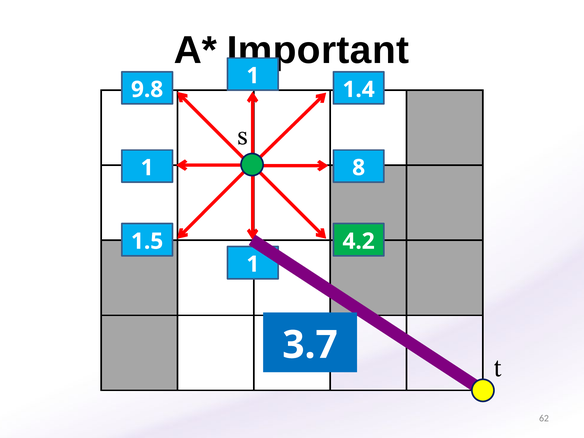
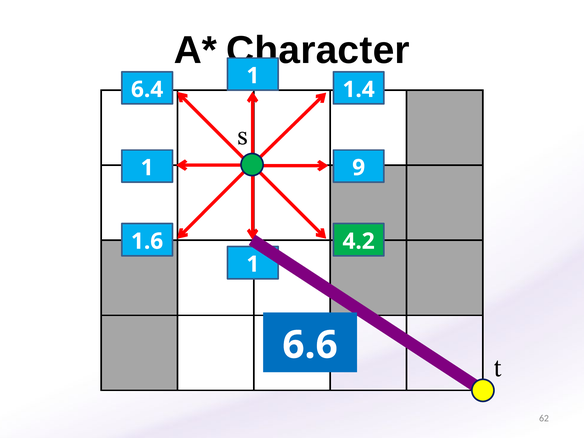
Important: Important -> Character
9.8: 9.8 -> 6.4
8: 8 -> 9
1.5: 1.5 -> 1.6
3.7: 3.7 -> 6.6
